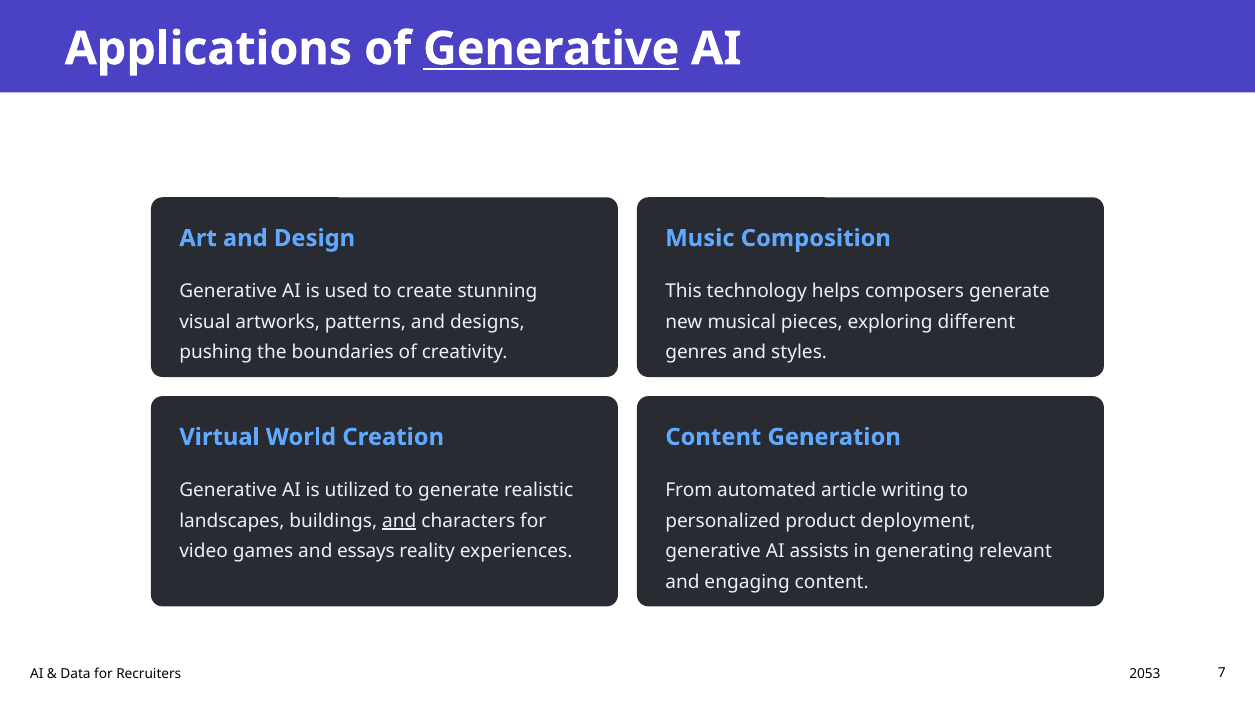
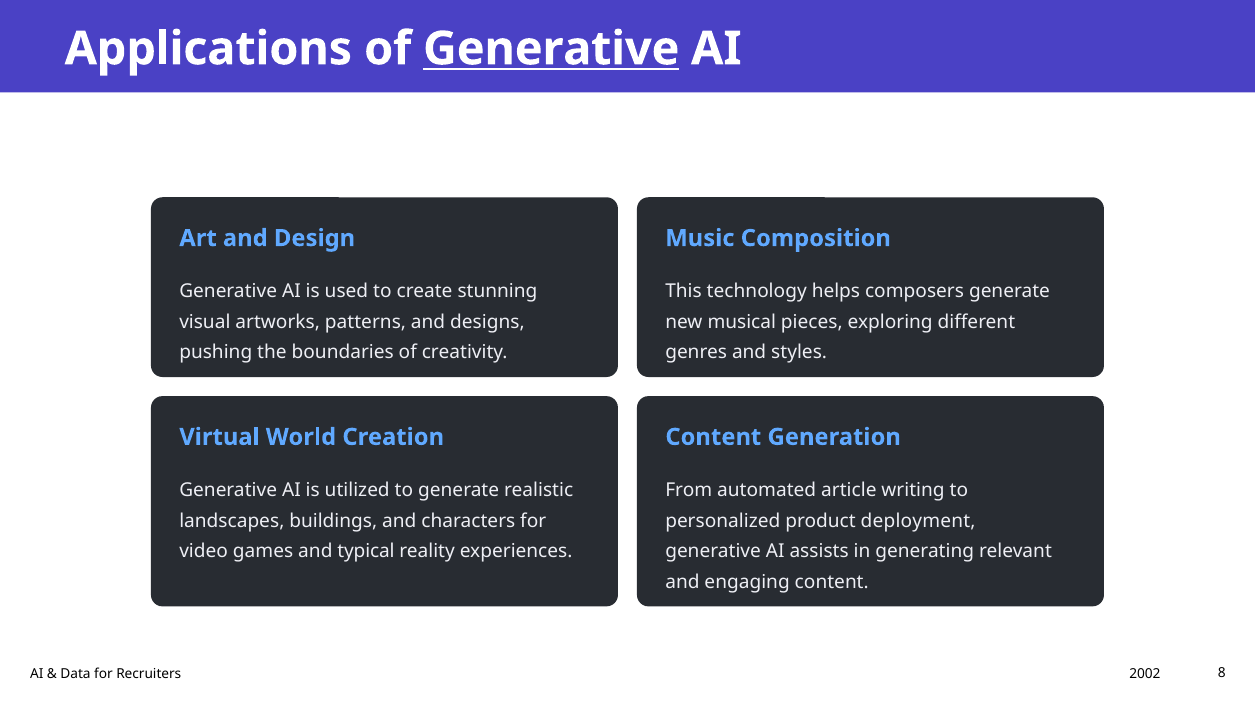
and at (399, 521) underline: present -> none
essays: essays -> typical
2053: 2053 -> 2002
7: 7 -> 8
